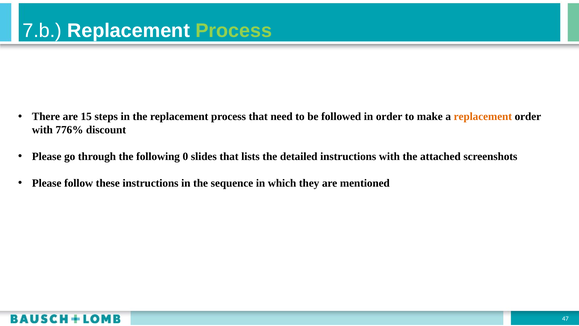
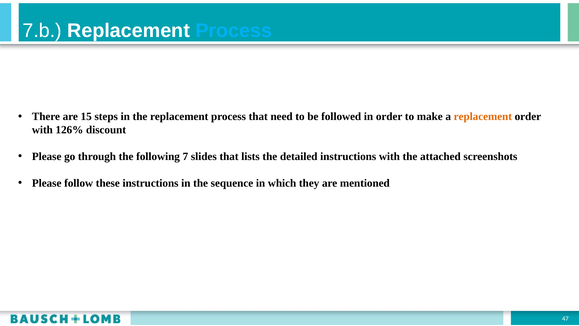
Process at (234, 31) colour: light green -> light blue
776%: 776% -> 126%
0: 0 -> 7
